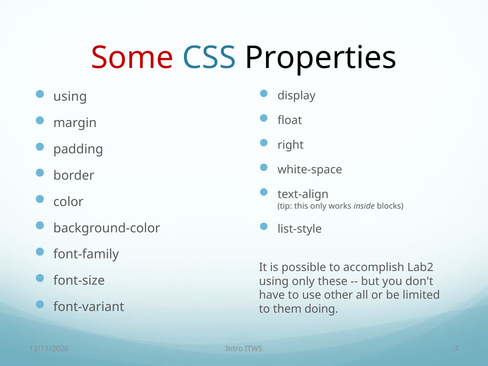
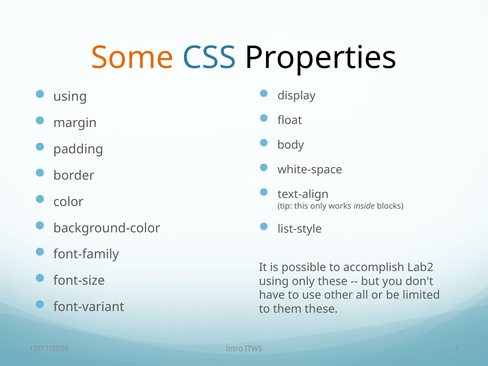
Some colour: red -> orange
right: right -> body
them doing: doing -> these
